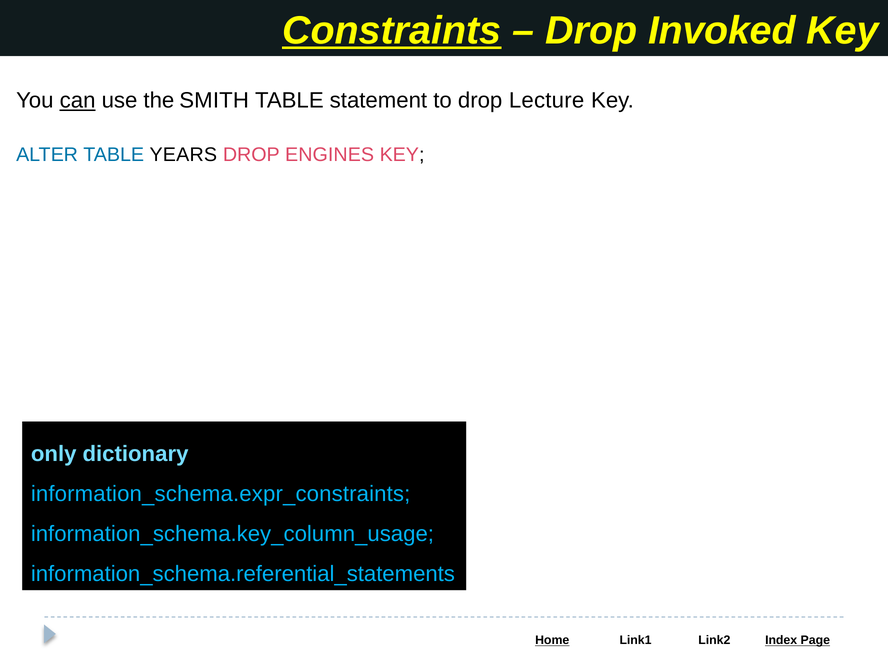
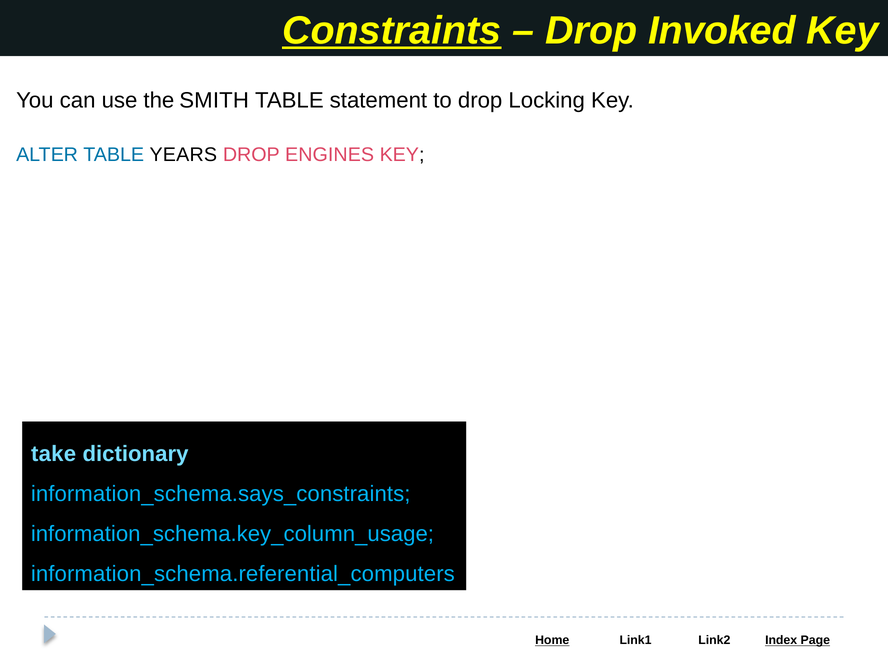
can underline: present -> none
Lecture: Lecture -> Locking
only: only -> take
information_schema.expr_constraints: information_schema.expr_constraints -> information_schema.says_constraints
information_schema.referential_statements: information_schema.referential_statements -> information_schema.referential_computers
